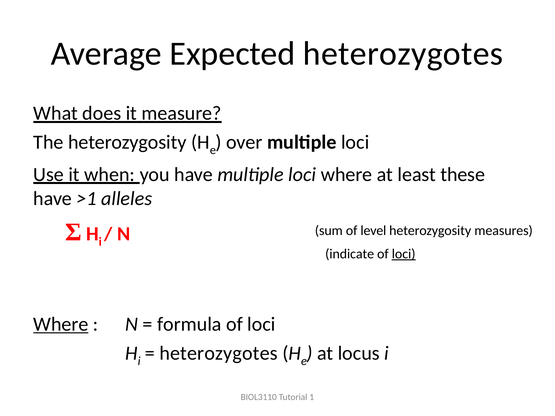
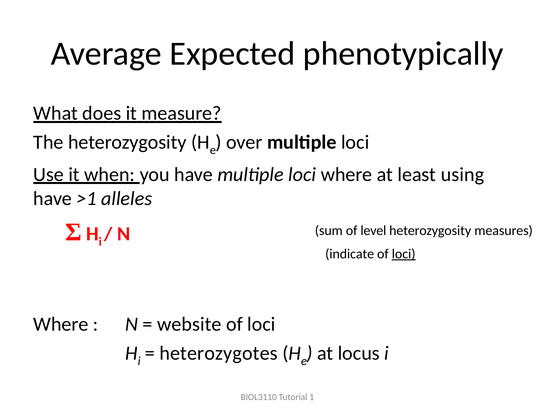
Expected heterozygotes: heterozygotes -> phenotypically
these: these -> using
Where at (61, 324) underline: present -> none
formula: formula -> website
